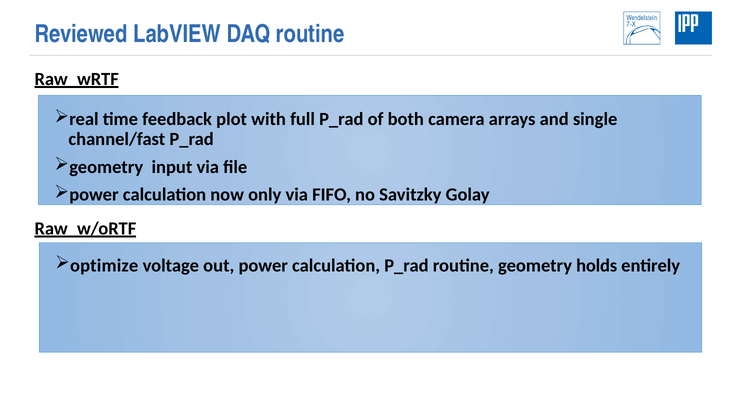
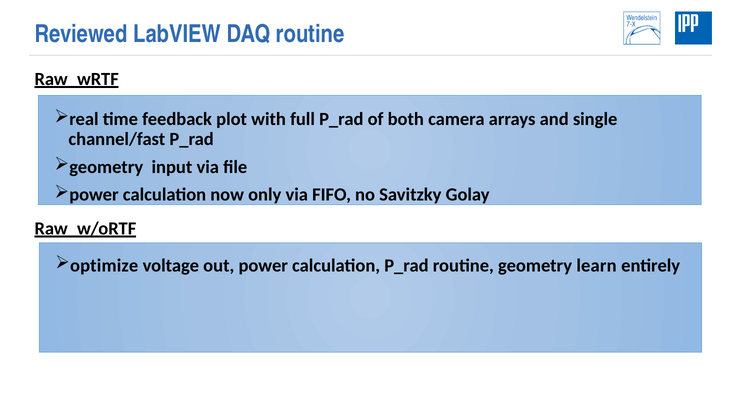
holds: holds -> learn
